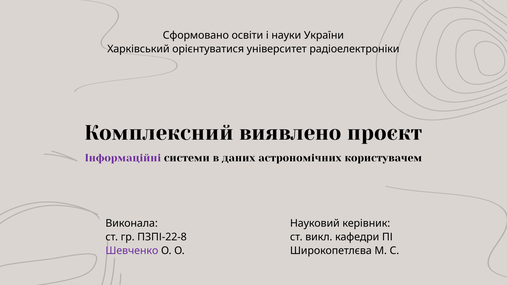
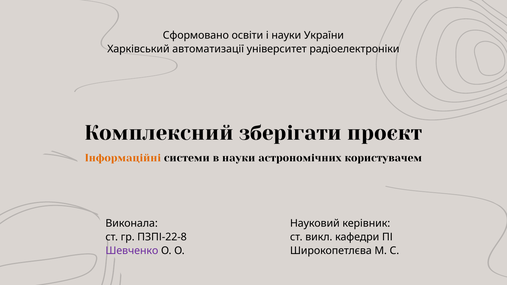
орієнтуватися: орієнтуватися -> автоматизації
виявлено: виявлено -> зберігати
Інформаційні colour: purple -> orange
в даних: даних -> науки
